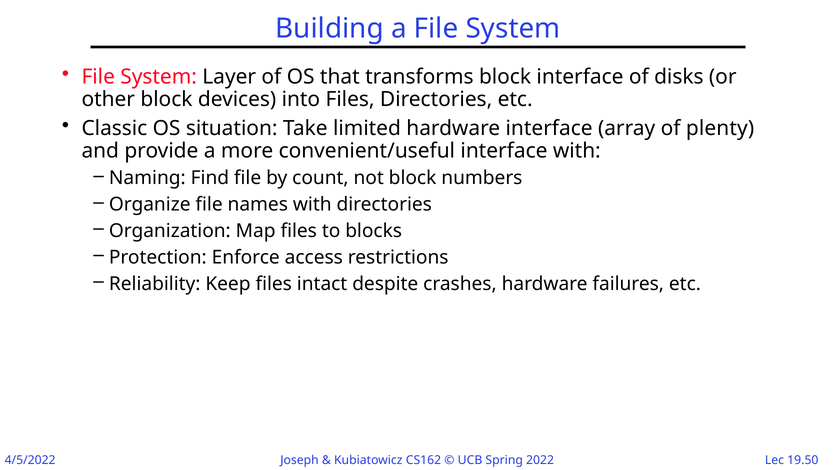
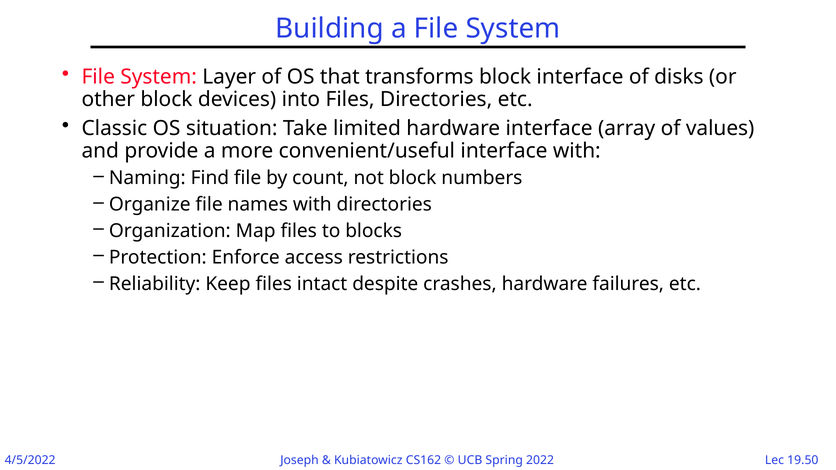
plenty: plenty -> values
